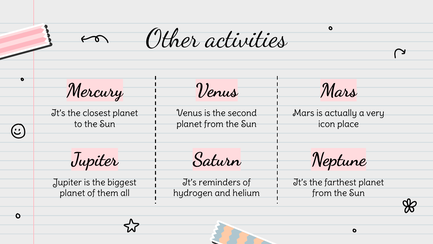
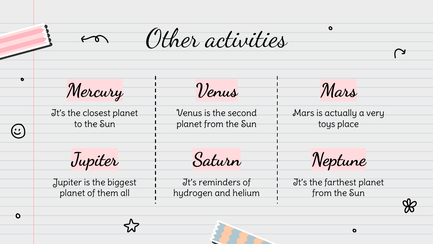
icon: icon -> toys
